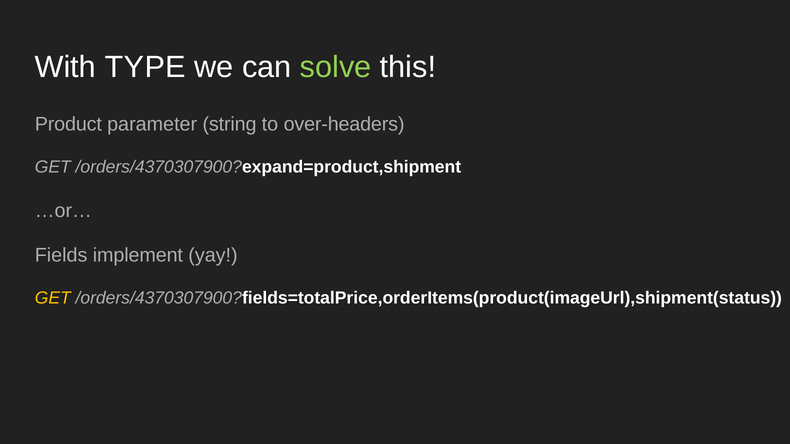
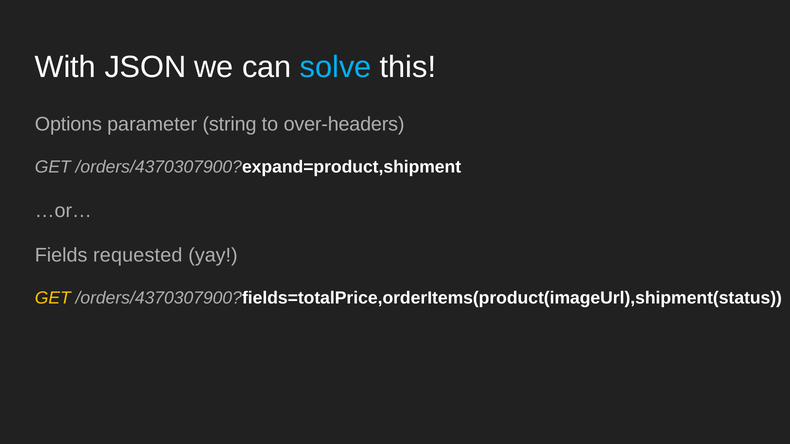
TYPE: TYPE -> JSON
solve colour: light green -> light blue
Product: Product -> Options
implement: implement -> requested
